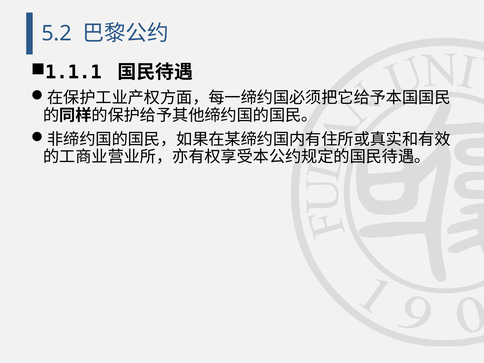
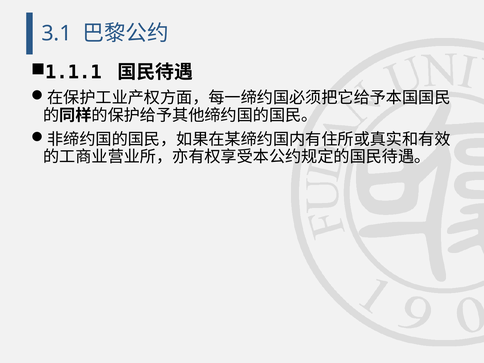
5.2: 5.2 -> 3.1
